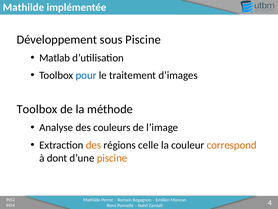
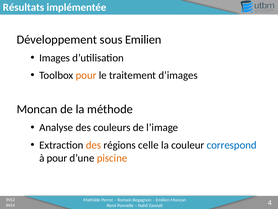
Mathilde at (23, 7): Mathilde -> Résultats
sous Piscine: Piscine -> Emilien
Matlab: Matlab -> Images
pour at (86, 75) colour: blue -> orange
Toolbox at (37, 109): Toolbox -> Moncan
correspond colour: orange -> blue
à dont: dont -> pour
